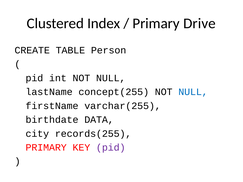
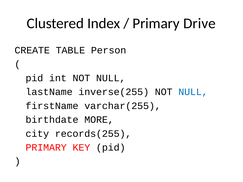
concept(255: concept(255 -> inverse(255
DATA: DATA -> MORE
pid at (111, 148) colour: purple -> black
